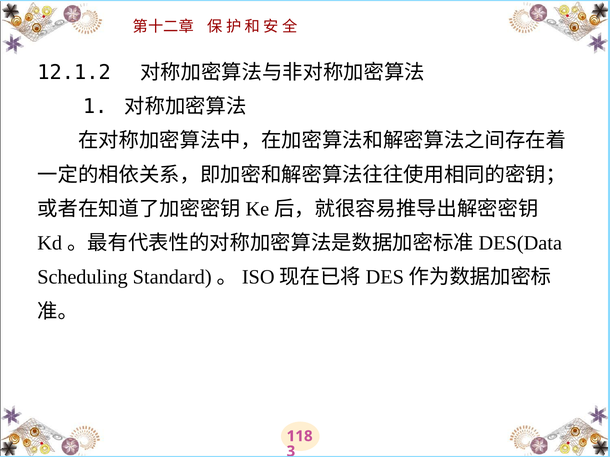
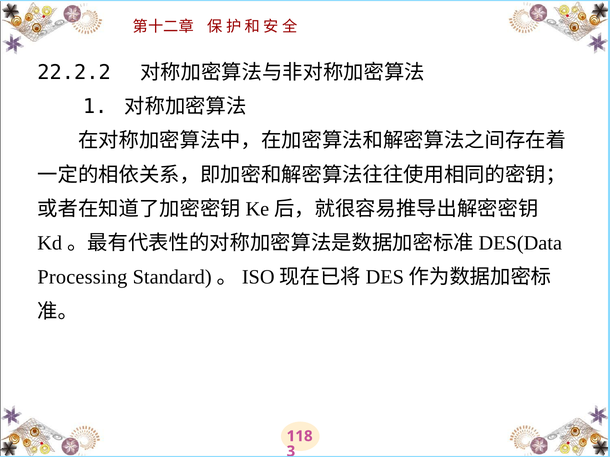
12.1.2: 12.1.2 -> 22.2.2
Scheduling: Scheduling -> Processing
